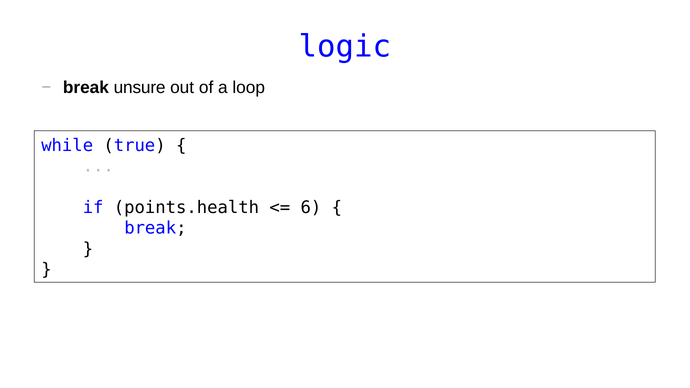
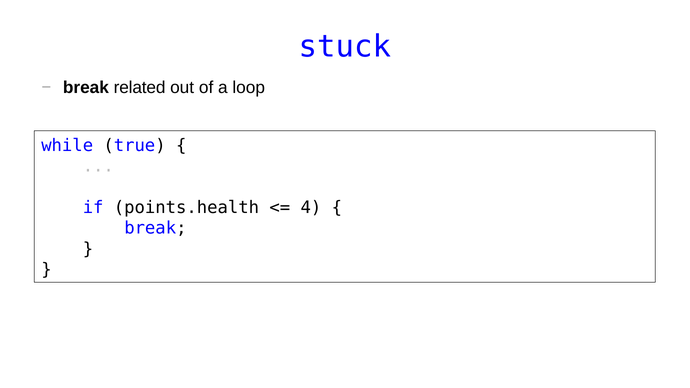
logic: logic -> stuck
unsure: unsure -> related
6: 6 -> 4
